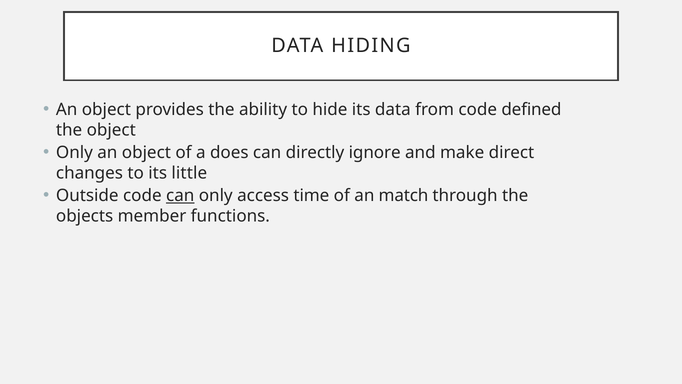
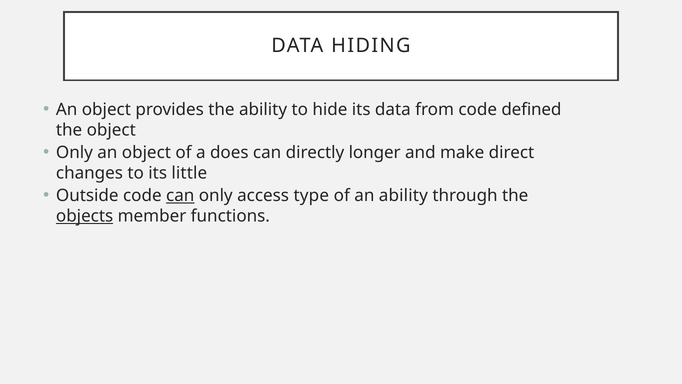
ignore: ignore -> longer
time: time -> type
an match: match -> ability
objects underline: none -> present
